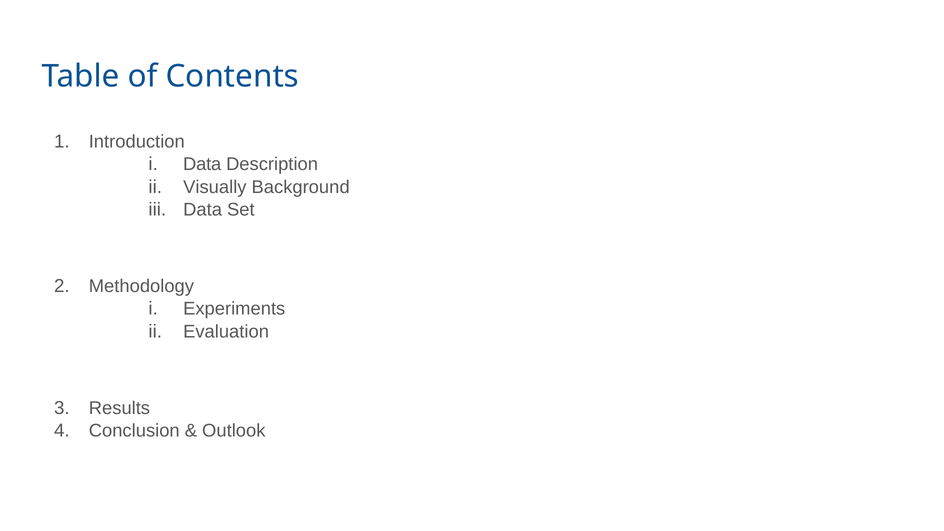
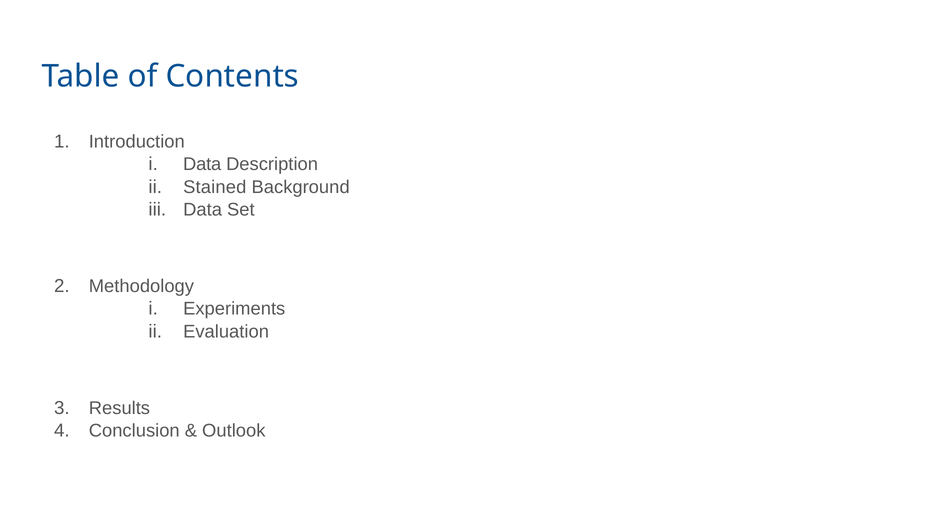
Visually: Visually -> Stained
